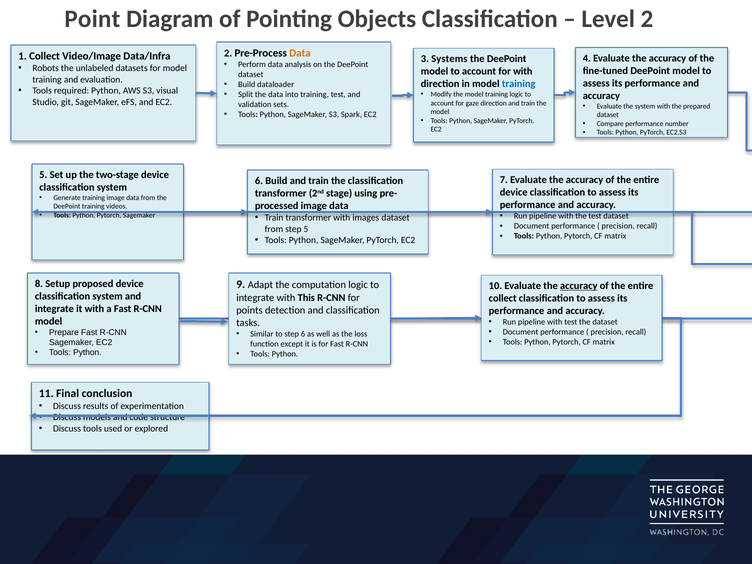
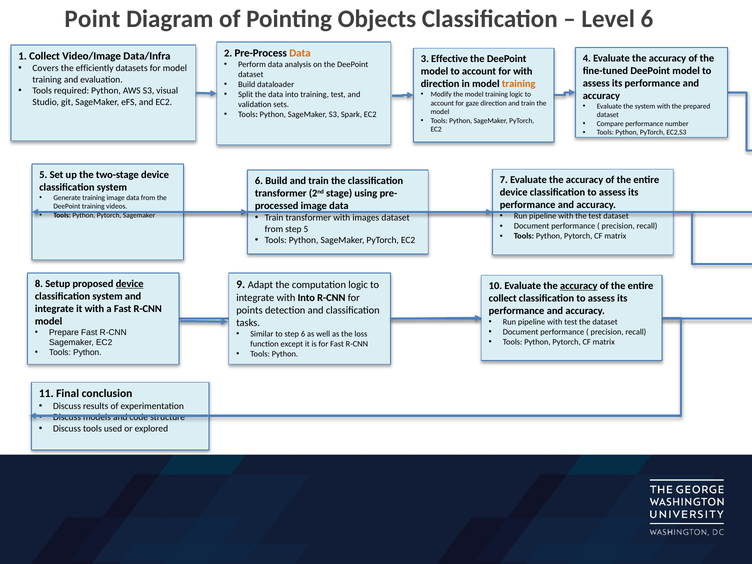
Level 2: 2 -> 6
Systems: Systems -> Effective
Robots: Robots -> Covers
unlabeled: unlabeled -> efficiently
training at (519, 84) colour: blue -> orange
device at (130, 284) underline: none -> present
with This: This -> Into
